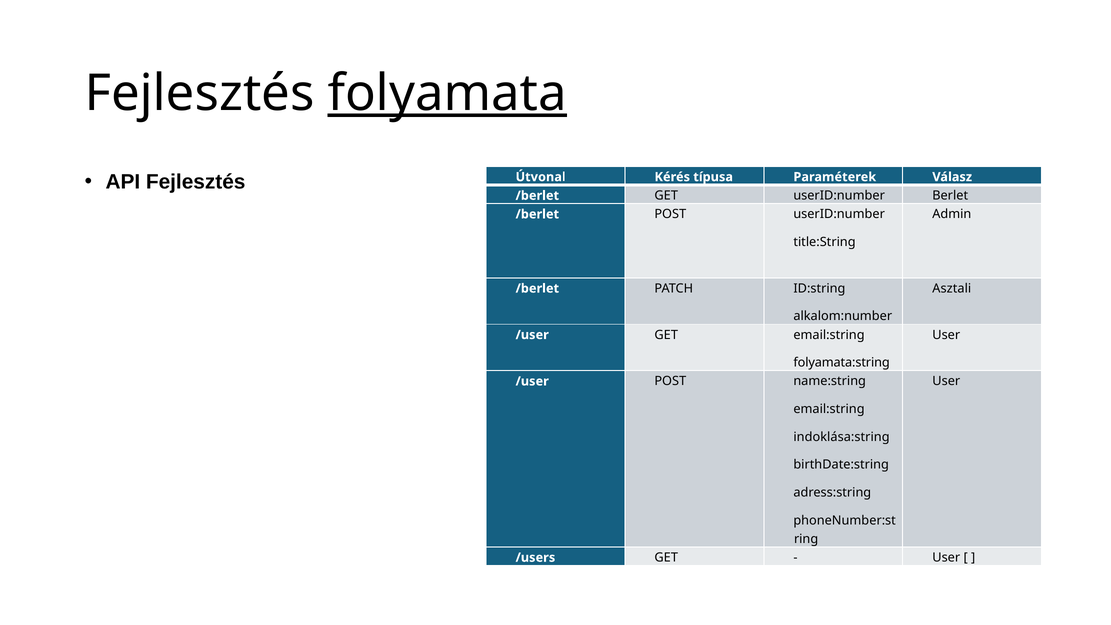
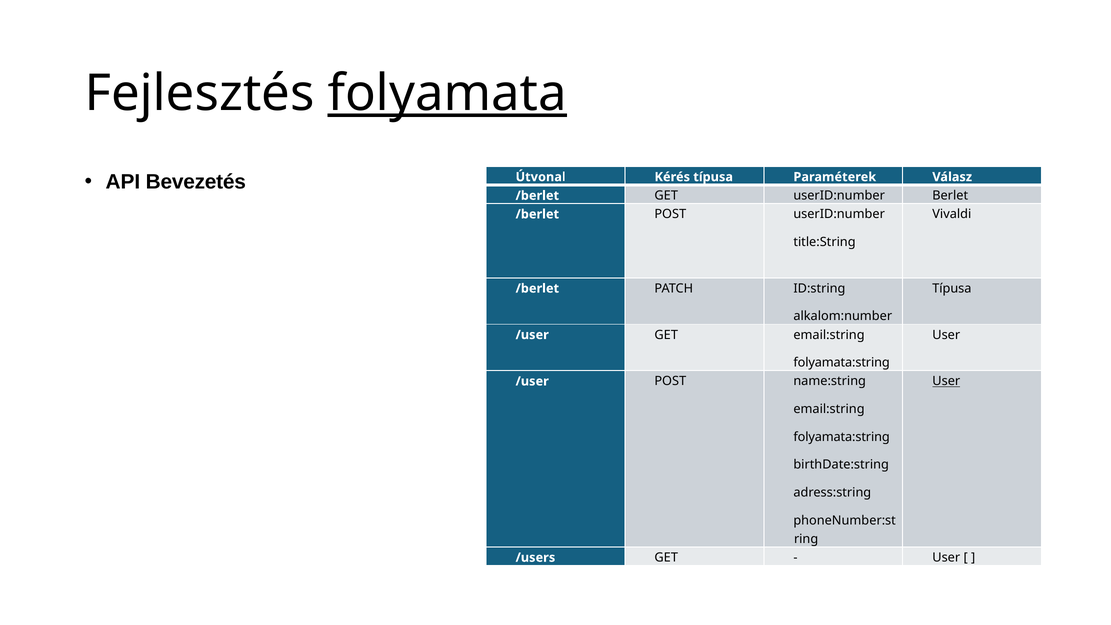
API Fejlesztés: Fejlesztés -> Bevezetés
Admin: Admin -> Vivaldi
Asztali at (952, 288): Asztali -> Típusa
User at (946, 381) underline: none -> present
indoklása:string at (841, 437): indoklása:string -> folyamata:string
